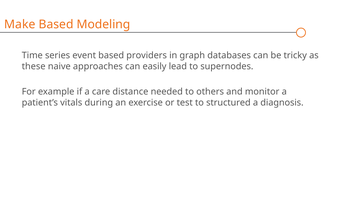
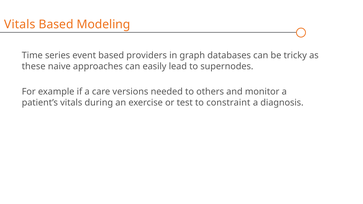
Make at (20, 24): Make -> Vitals
distance: distance -> versions
structured: structured -> constraint
